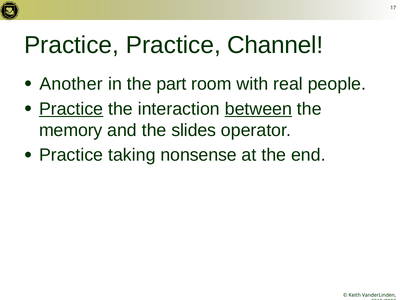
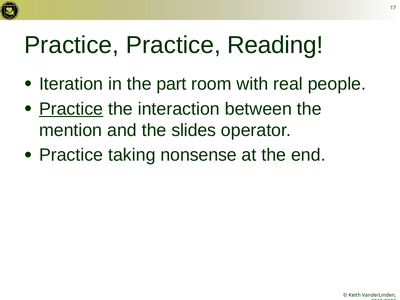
Channel: Channel -> Reading
Another: Another -> Iteration
between underline: present -> none
memory: memory -> mention
